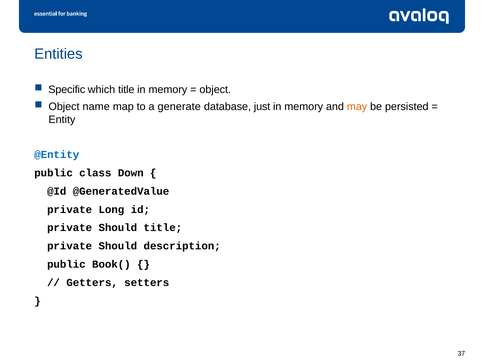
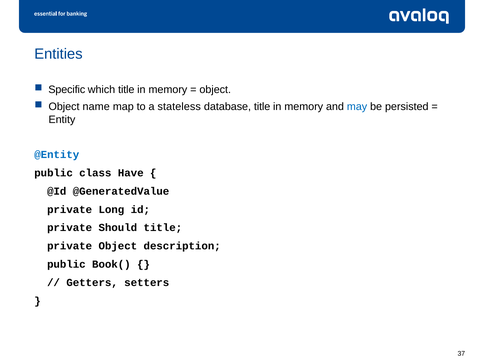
generate: generate -> stateless
database just: just -> title
may colour: orange -> blue
Down: Down -> Have
Should at (118, 246): Should -> Object
